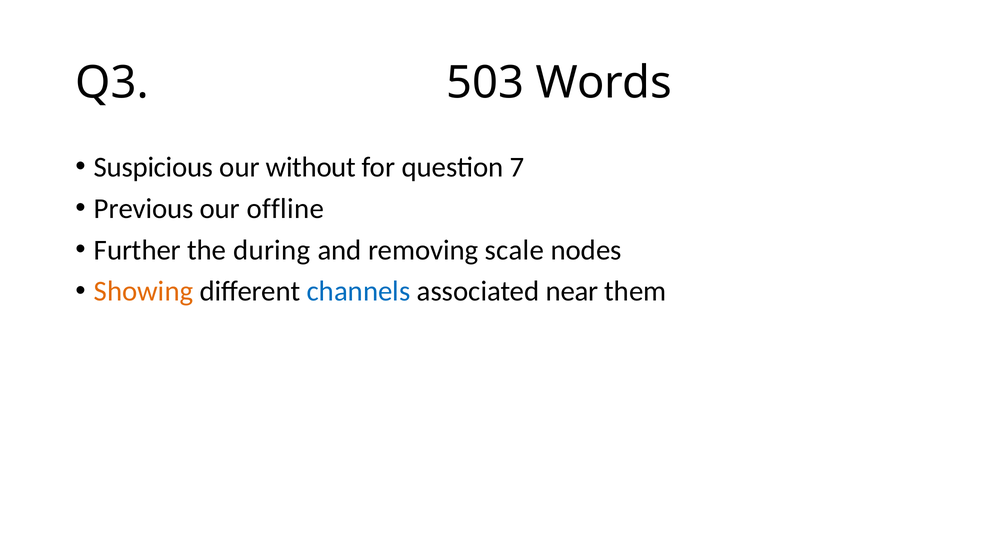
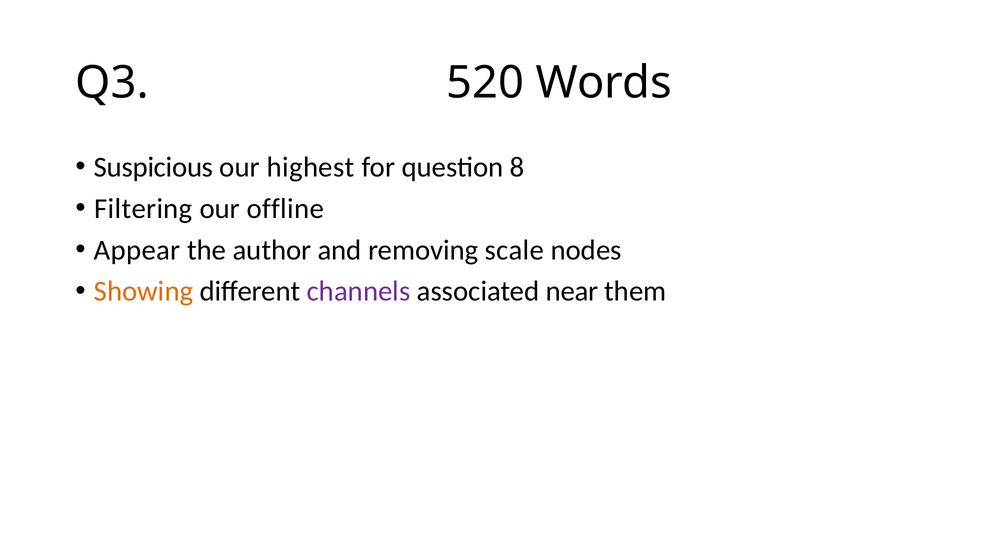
503: 503 -> 520
without: without -> highest
7: 7 -> 8
Previous: Previous -> Filtering
Further: Further -> Appear
during: during -> author
channels colour: blue -> purple
